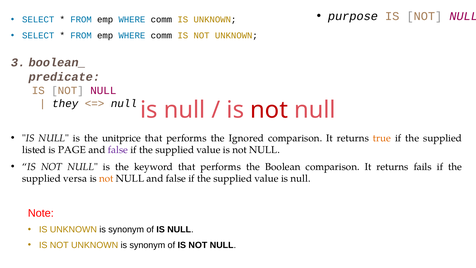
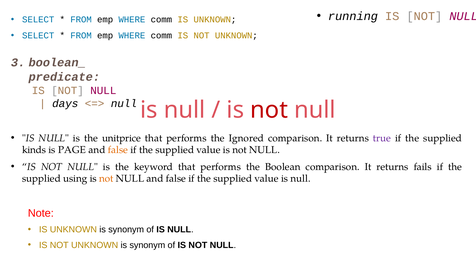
purpose: purpose -> running
they: they -> days
true colour: orange -> purple
listed: listed -> kinds
false at (118, 150) colour: purple -> orange
versa: versa -> using
